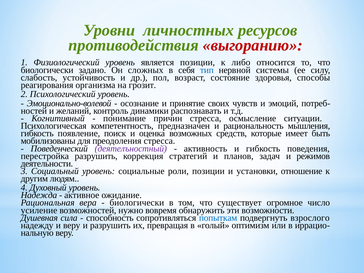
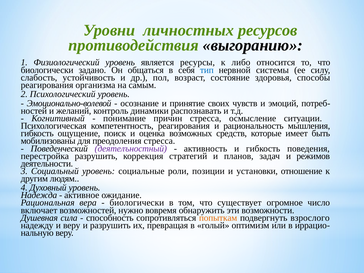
выгоранию colour: red -> black
является позиции: позиции -> ресурсы
сложных: сложных -> общаться
грозит: грозит -> самым
компетентность предназначен: предназначен -> реагирования
появление: появление -> ощущение
усиление: усиление -> включает
попыткам colour: blue -> orange
